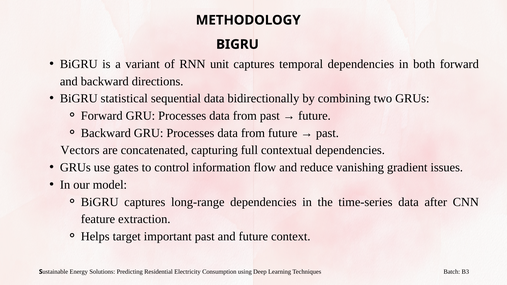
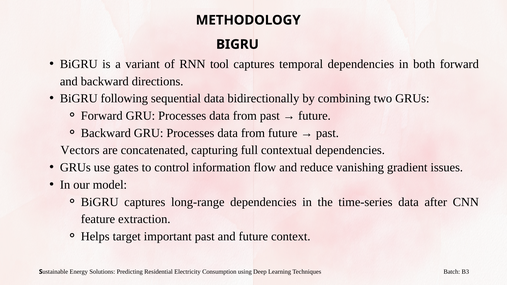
unit: unit -> tool
statistical: statistical -> following
